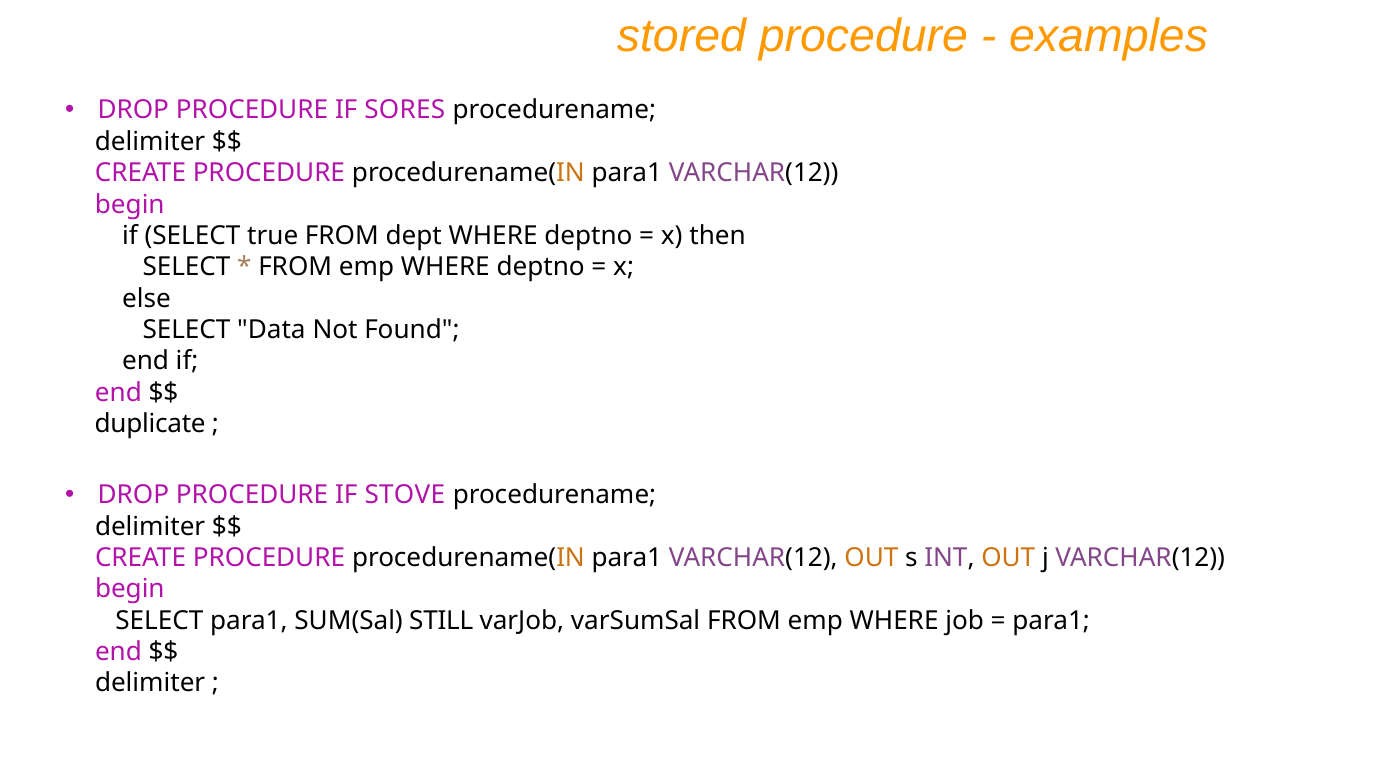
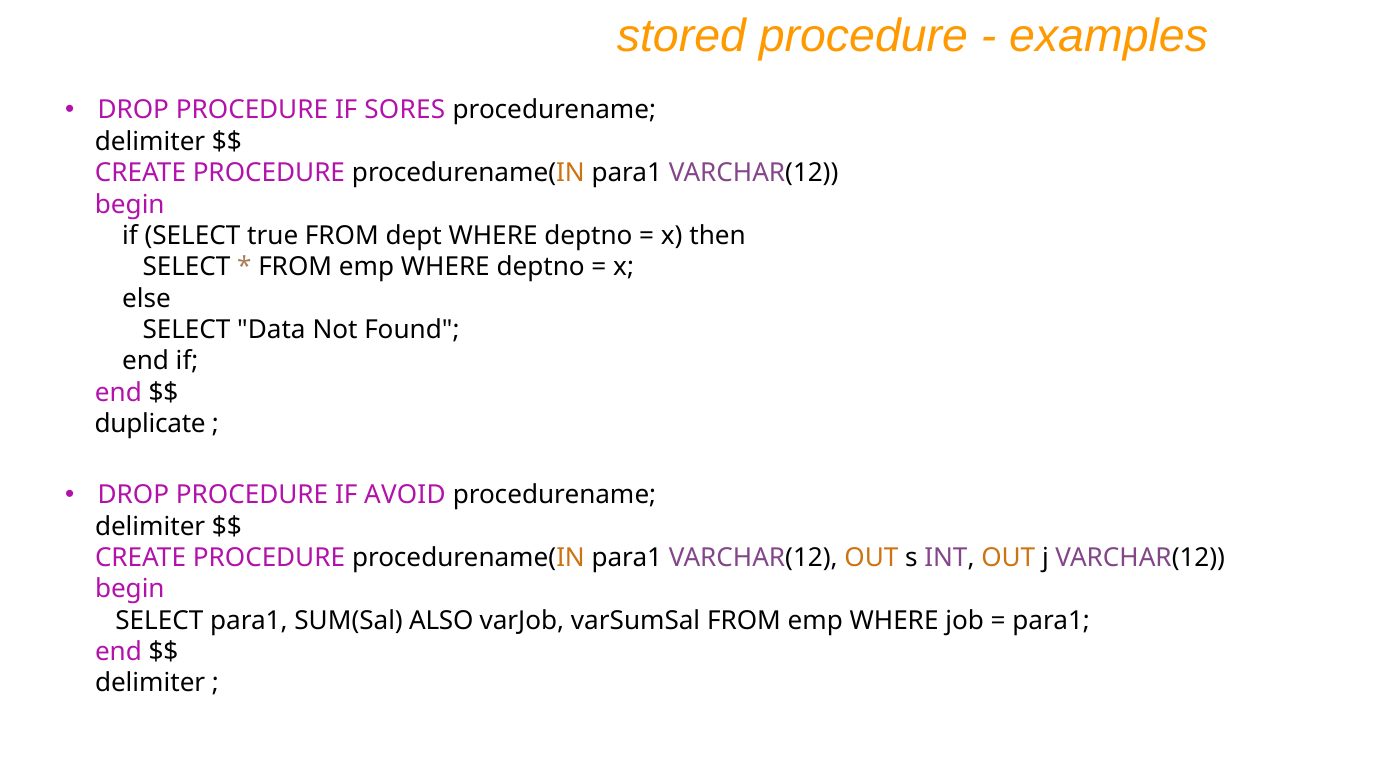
STOVE: STOVE -> AVOID
STILL: STILL -> ALSO
